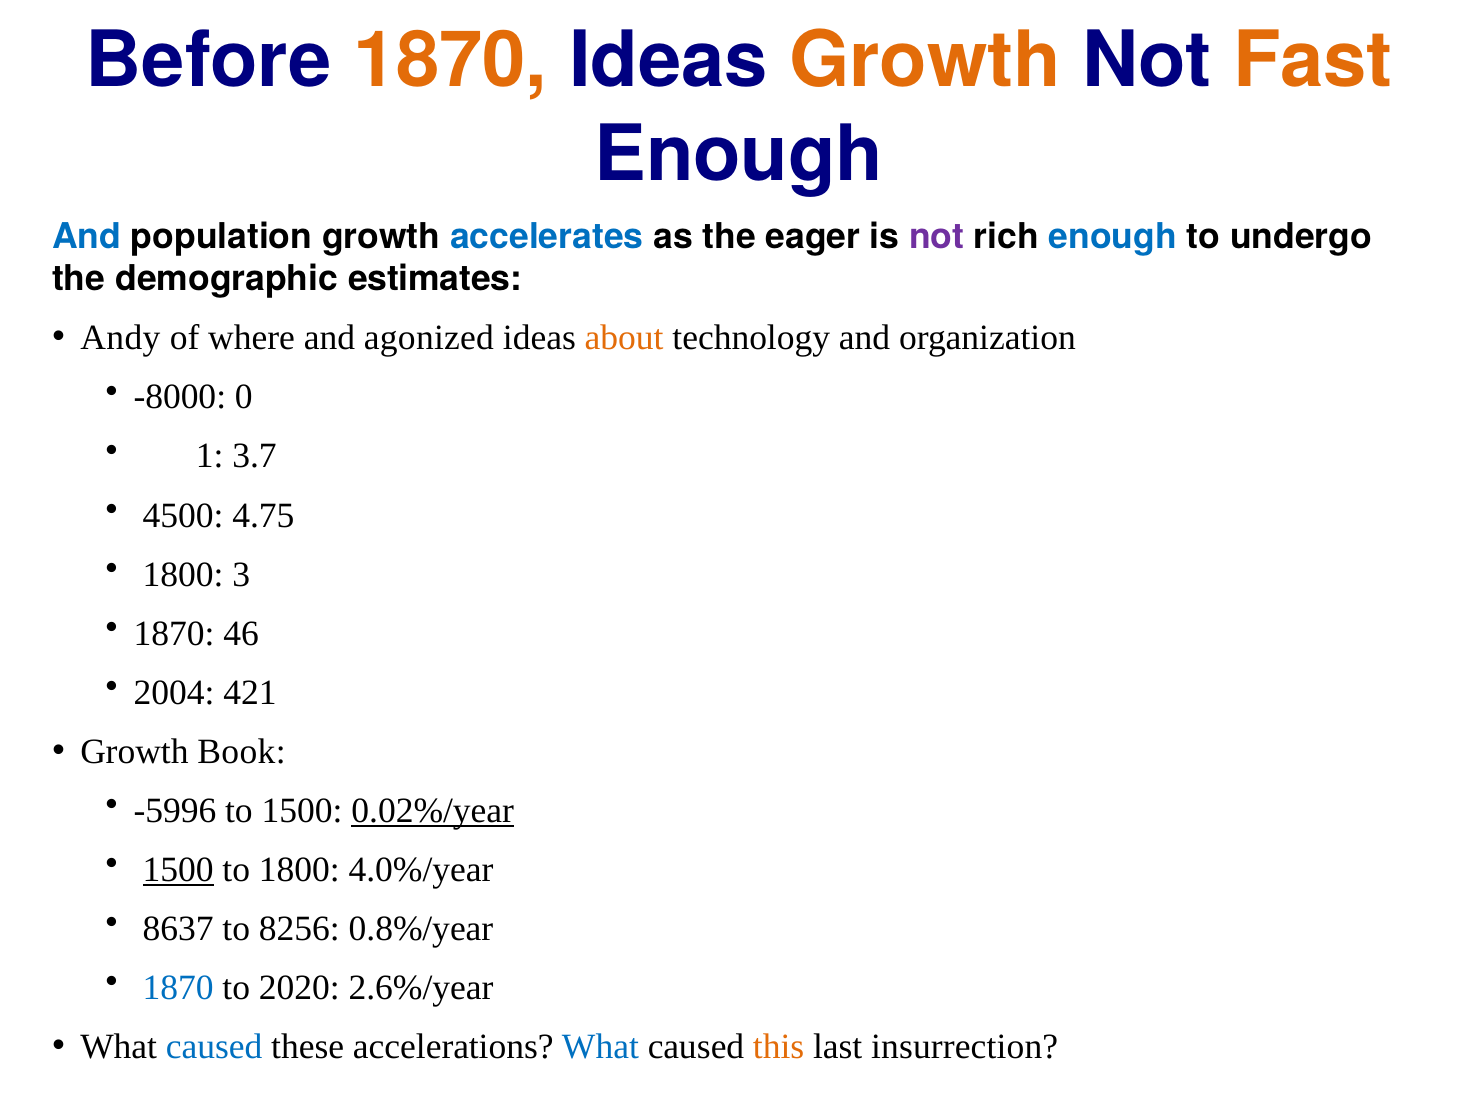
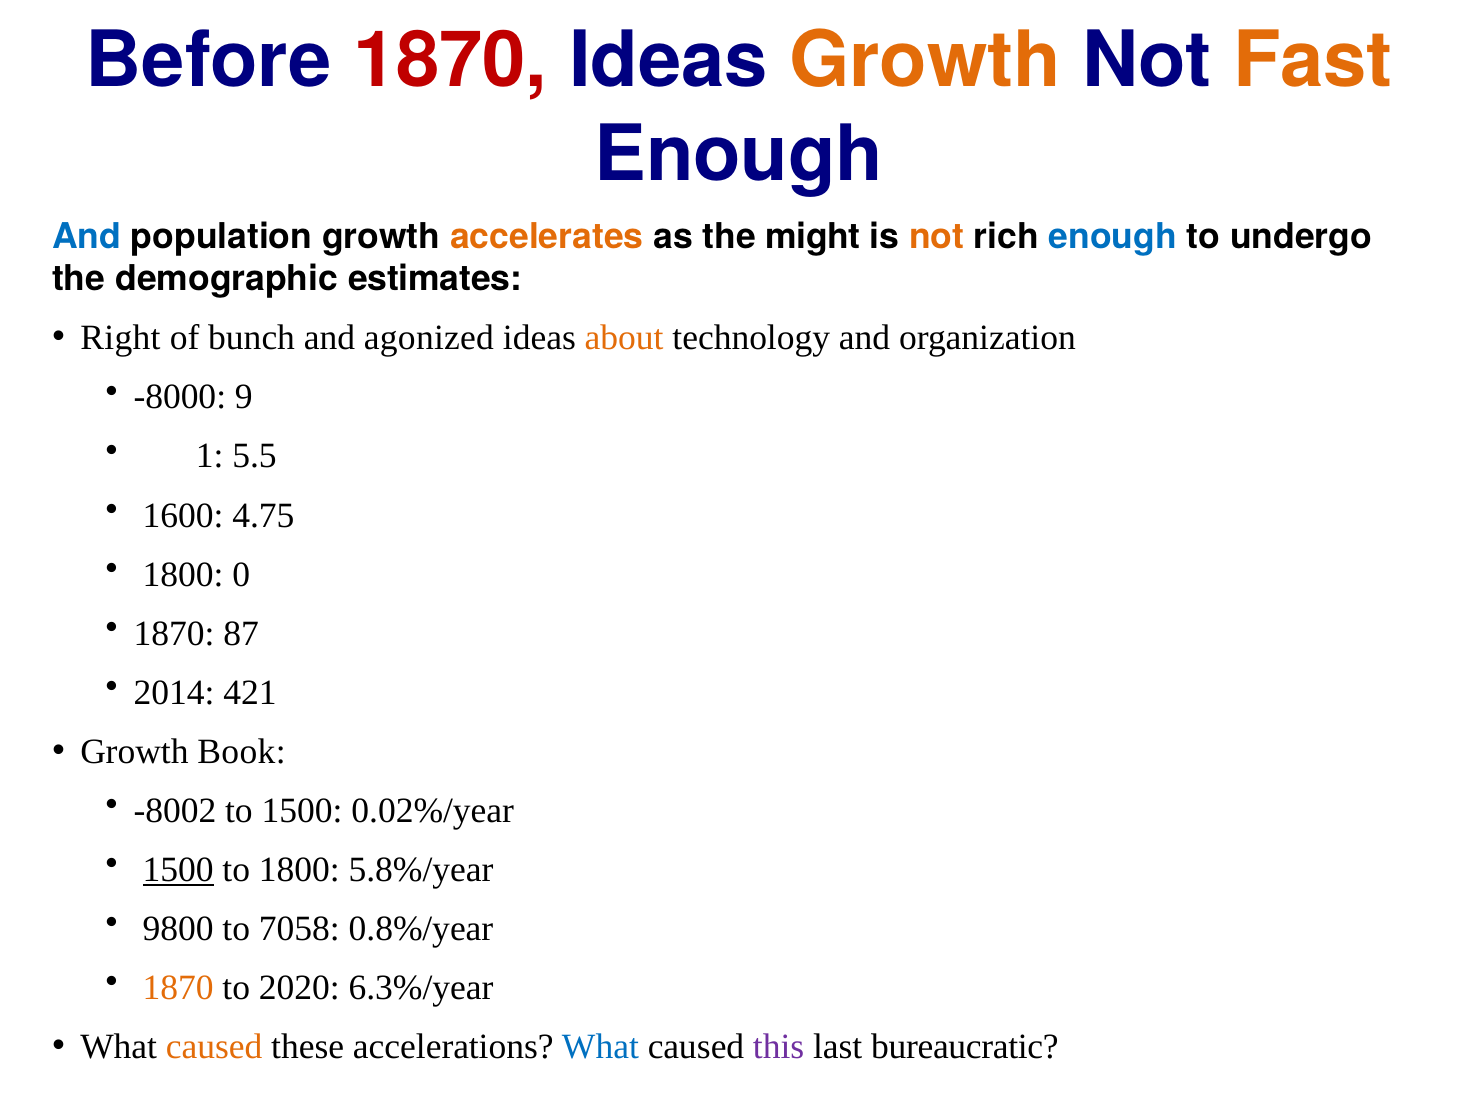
1870 at (450, 61) colour: orange -> red
accelerates colour: blue -> orange
eager: eager -> might
not at (937, 236) colour: purple -> orange
Andy: Andy -> Right
where: where -> bunch
0: 0 -> 9
3.7: 3.7 -> 5.5
4500: 4500 -> 1600
3: 3 -> 0
46: 46 -> 87
2004: 2004 -> 2014
-5996: -5996 -> -8002
0.02%/year underline: present -> none
4.0%/year: 4.0%/year -> 5.8%/year
8637: 8637 -> 9800
8256: 8256 -> 7058
1870 at (178, 988) colour: blue -> orange
2.6%/year: 2.6%/year -> 6.3%/year
caused at (214, 1047) colour: blue -> orange
this colour: orange -> purple
insurrection: insurrection -> bureaucratic
